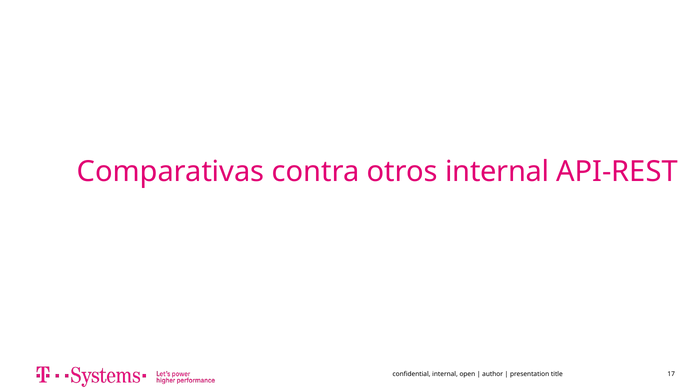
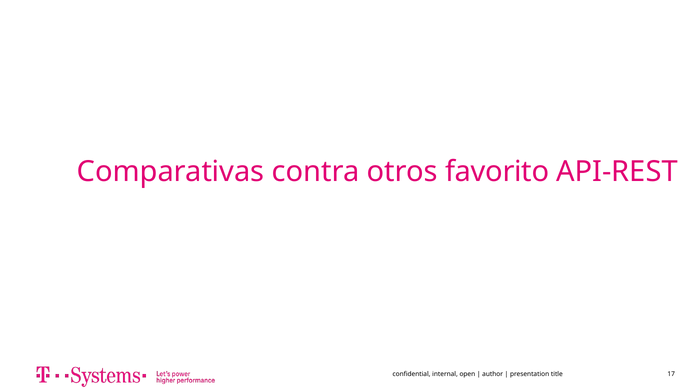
otros internal: internal -> favorito
